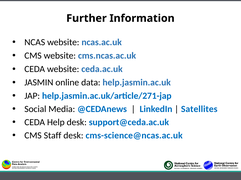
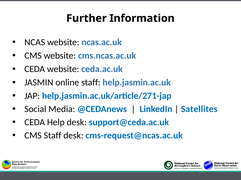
online data: data -> staff
cms-science@ncas.ac.uk: cms-science@ncas.ac.uk -> cms-request@ncas.ac.uk
